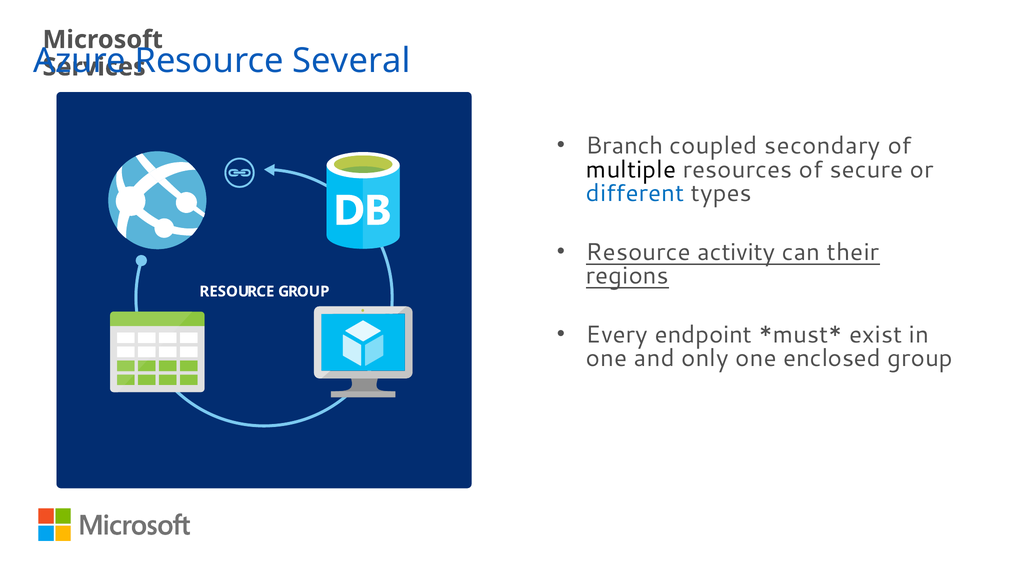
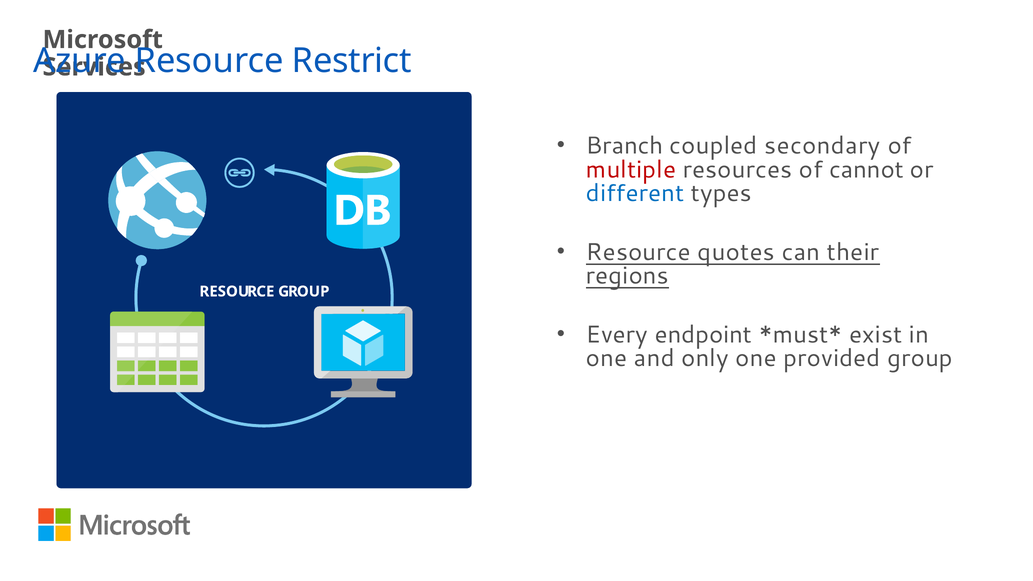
Several: Several -> Restrict
multiple colour: black -> red
secure: secure -> cannot
activity: activity -> quotes
enclosed: enclosed -> provided
